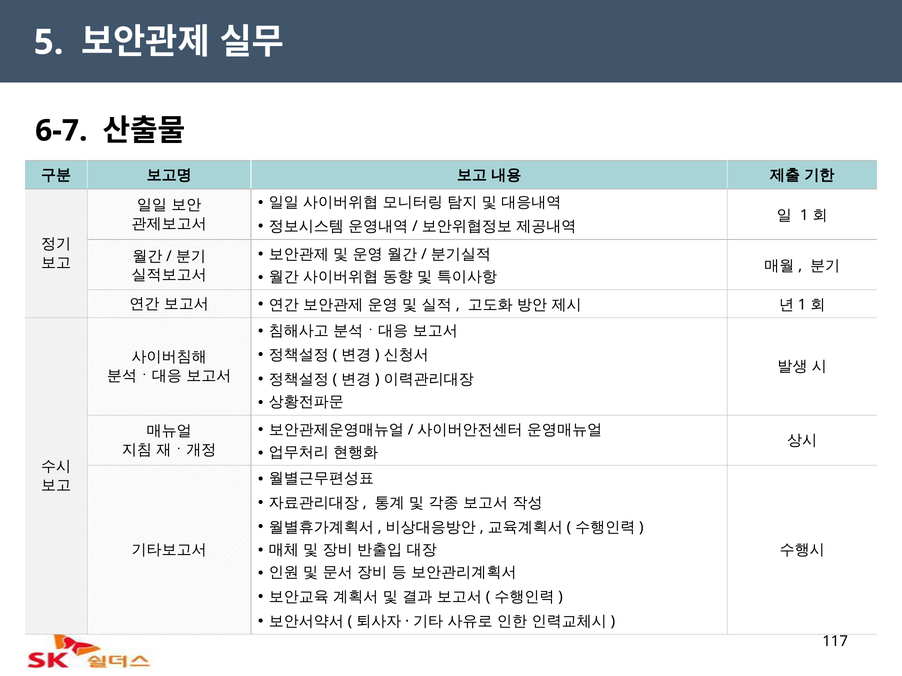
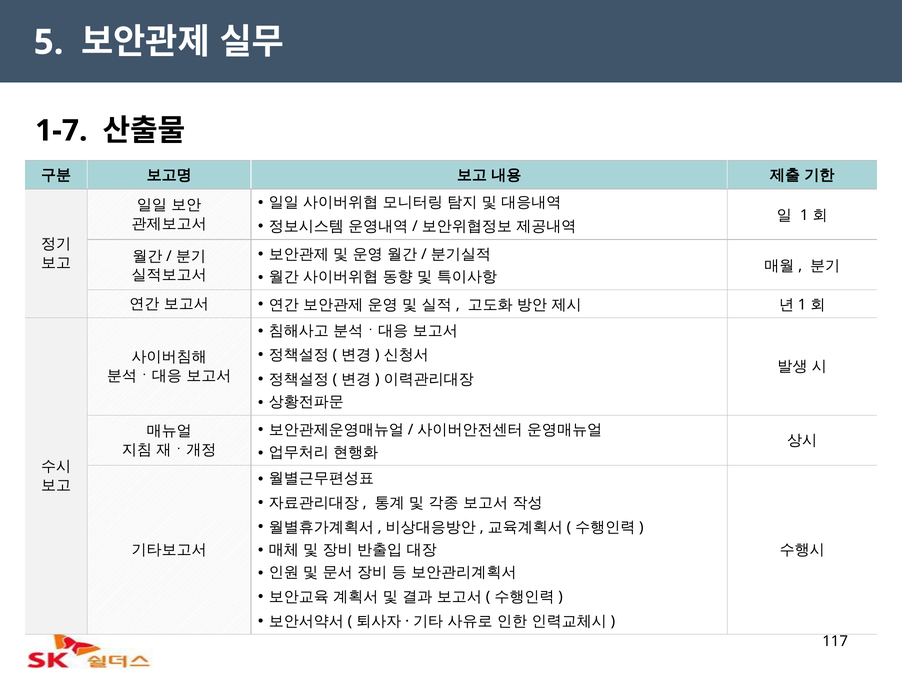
6-7: 6-7 -> 1-7
